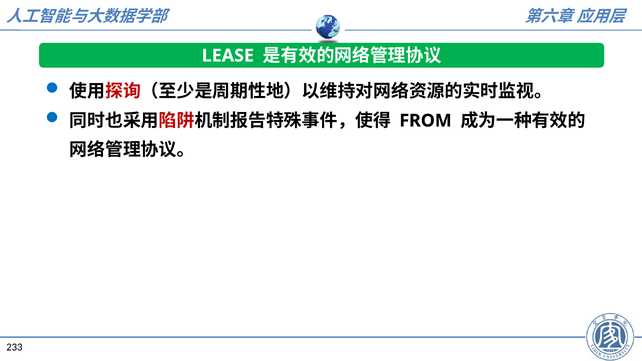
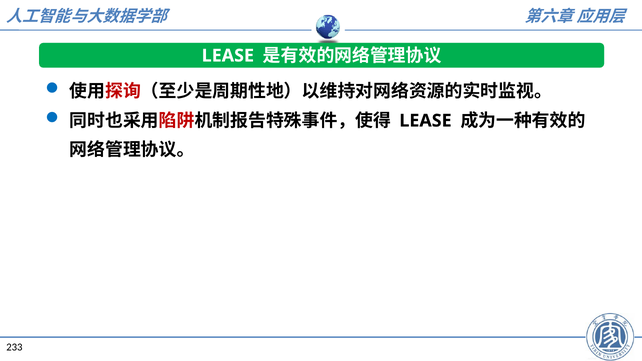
FROM at (426, 121): FROM -> LEASE
